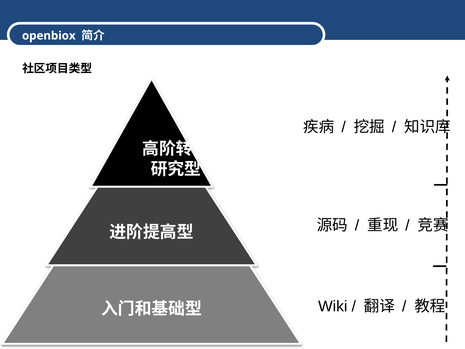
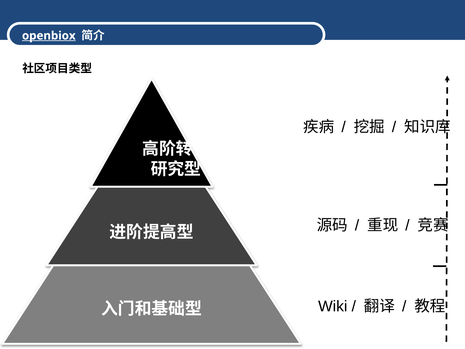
openbiox underline: none -> present
